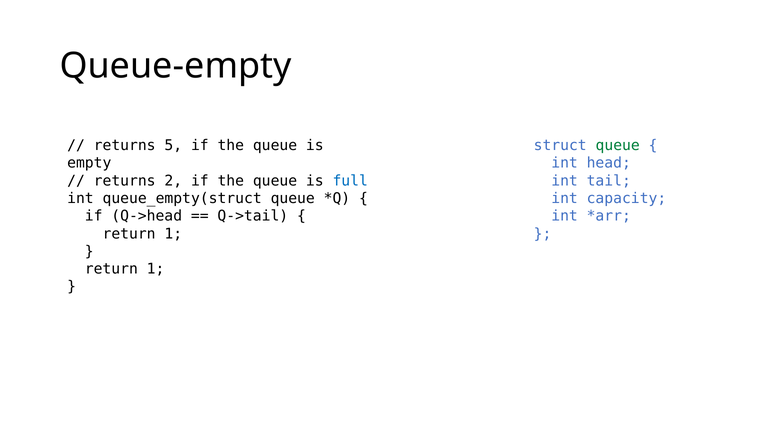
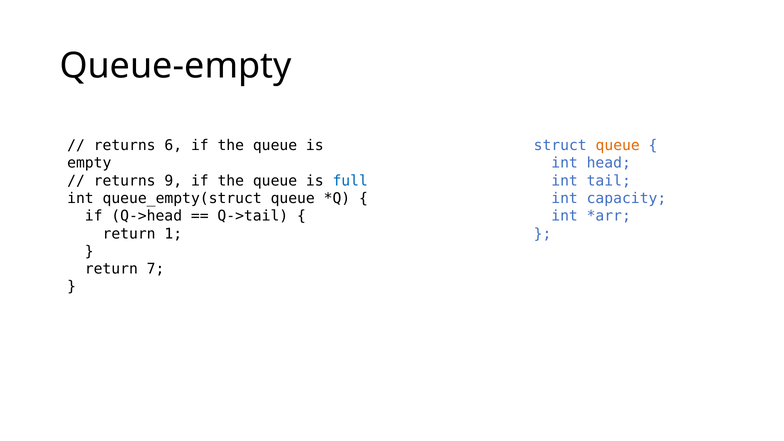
5: 5 -> 6
queue at (618, 146) colour: green -> orange
2: 2 -> 9
1 at (156, 269): 1 -> 7
